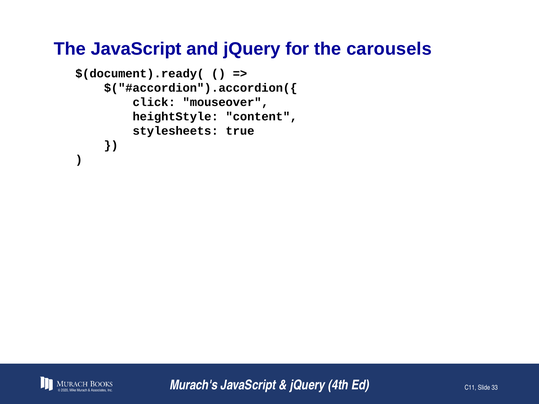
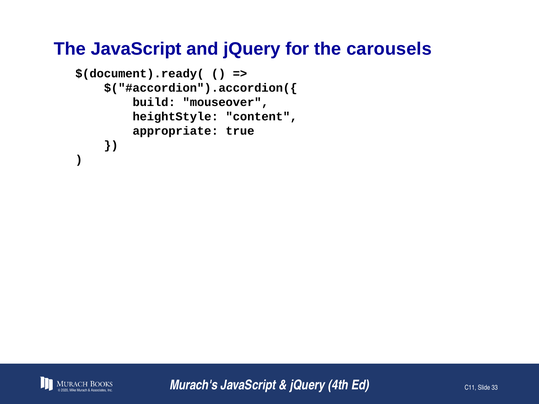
click: click -> build
stylesheets: stylesheets -> appropriate
